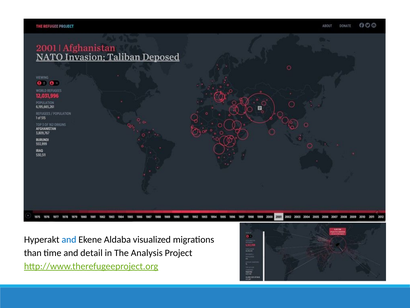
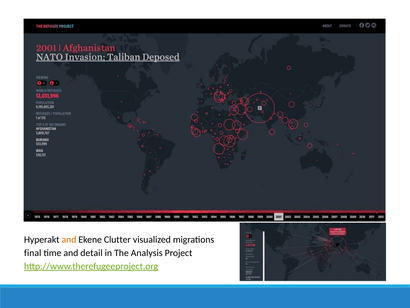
and at (69, 239) colour: blue -> orange
Aldaba: Aldaba -> Clutter
than: than -> final
